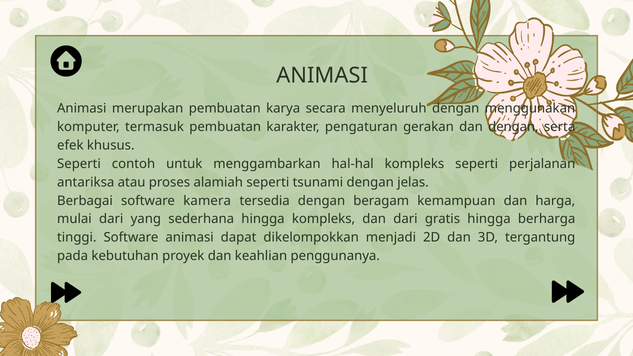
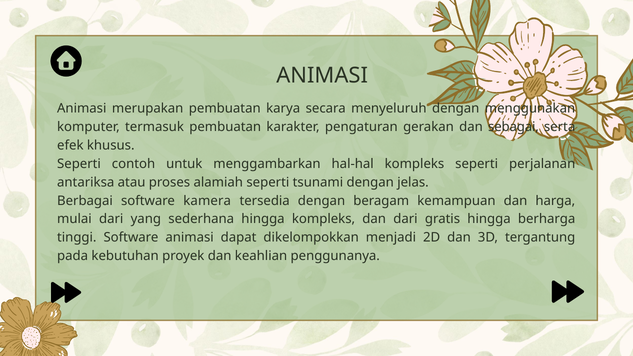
dan dengan: dengan -> sebagai
